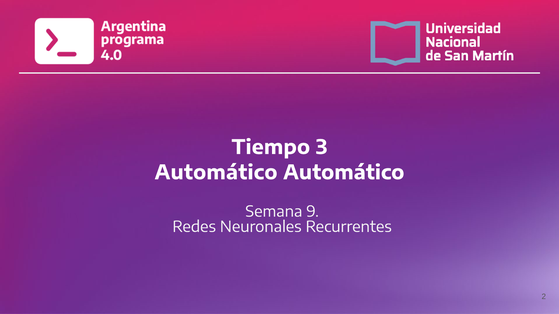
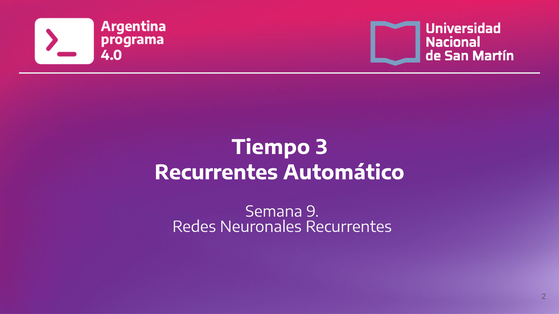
Automático at (216, 173): Automático -> Recurrentes
